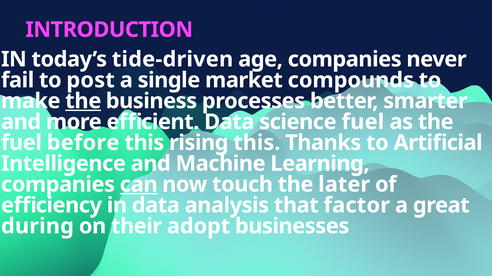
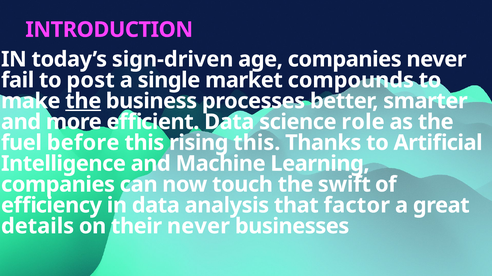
tide-driven: tide-driven -> sign-driven
science fuel: fuel -> role
can underline: present -> none
later: later -> swift
during: during -> details
their adopt: adopt -> never
